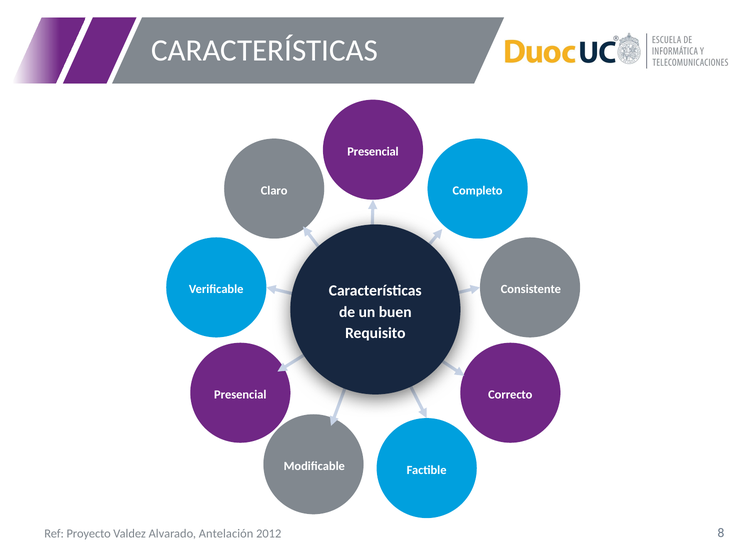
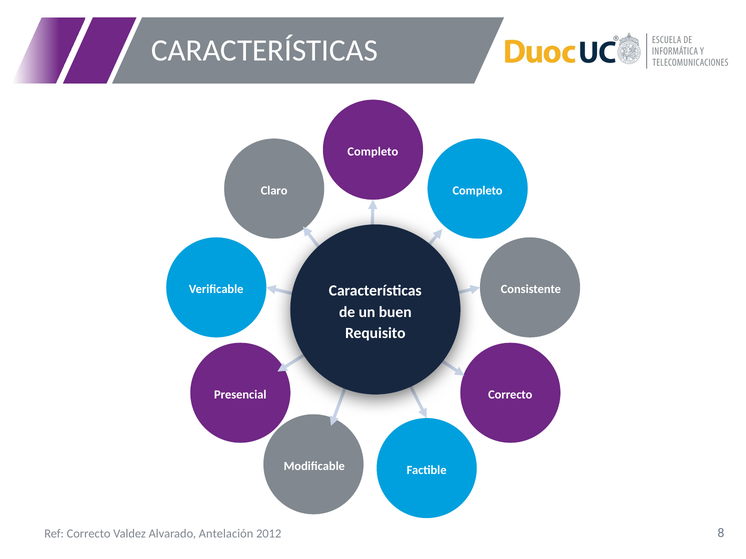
Presencial at (373, 152): Presencial -> Completo
Ref Proyecto: Proyecto -> Correcto
